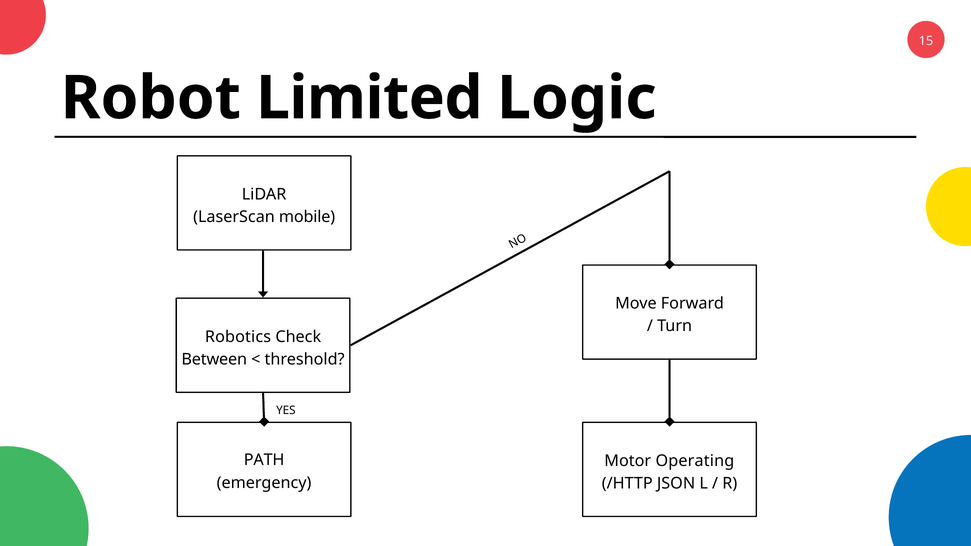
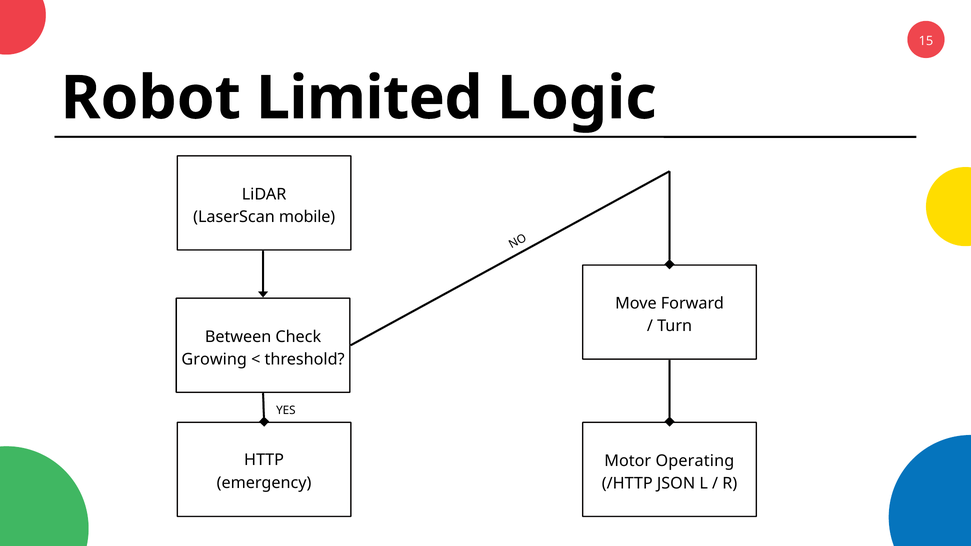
Robotics: Robotics -> Between
Between: Between -> Growing
PATH: PATH -> HTTP
